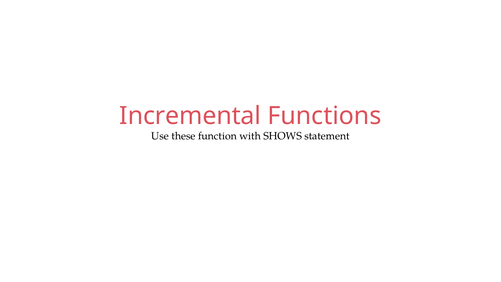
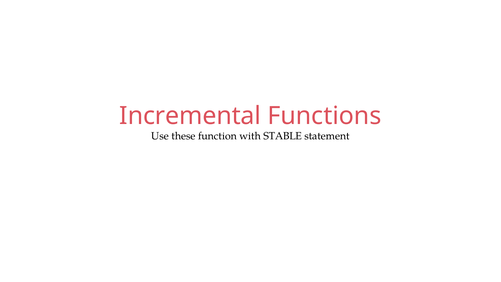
SHOWS: SHOWS -> STABLE
